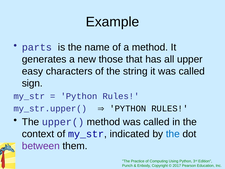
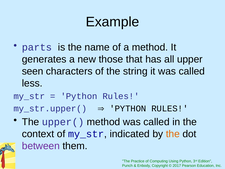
easy: easy -> seen
sign: sign -> less
the at (173, 134) colour: blue -> orange
